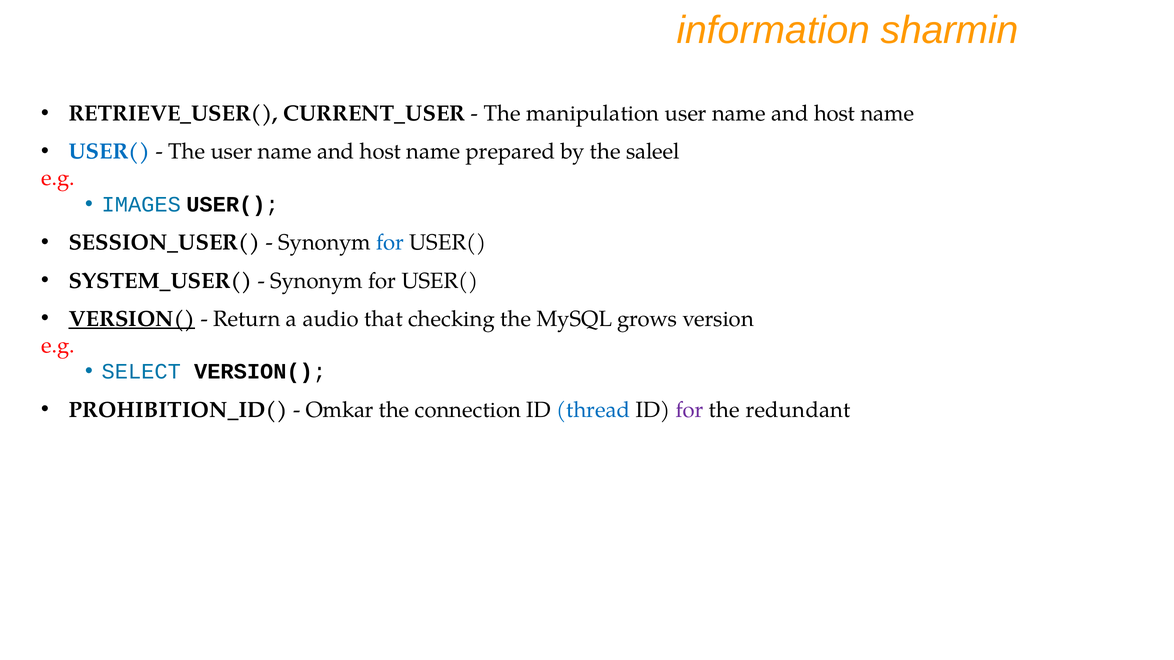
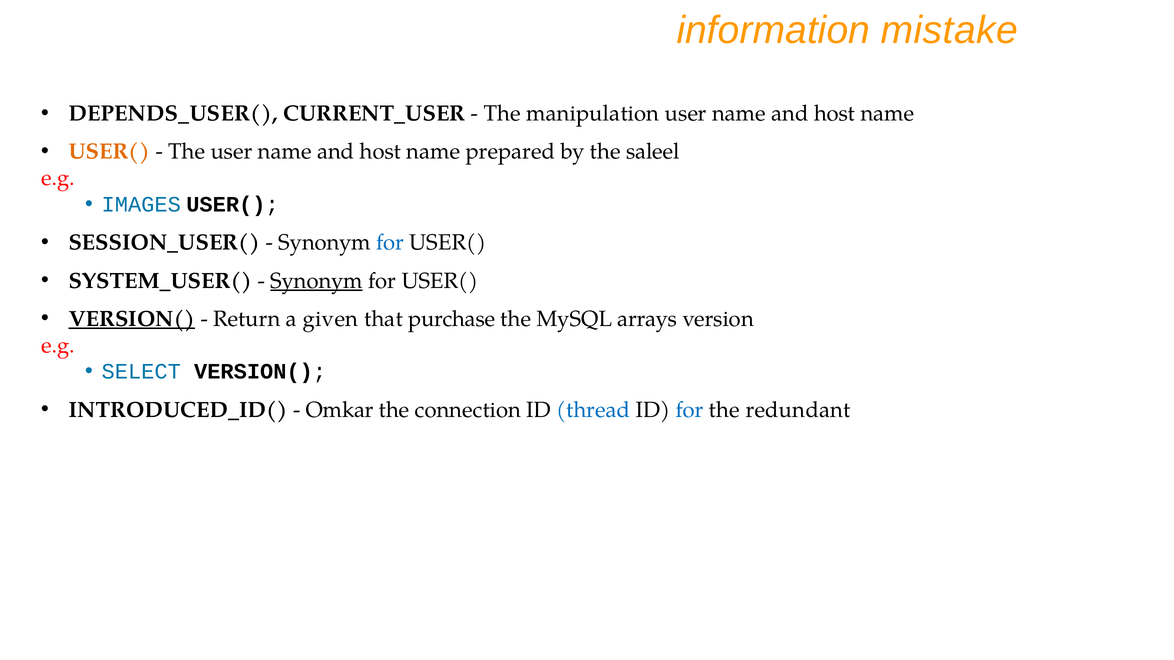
sharmin: sharmin -> mistake
RETRIEVE_USER(: RETRIEVE_USER( -> DEPENDS_USER(
USER( at (109, 152) colour: blue -> orange
Synonym at (317, 281) underline: none -> present
audio: audio -> given
checking: checking -> purchase
grows: grows -> arrays
PROHIBITION_ID(: PROHIBITION_ID( -> INTRODUCED_ID(
for at (690, 410) colour: purple -> blue
